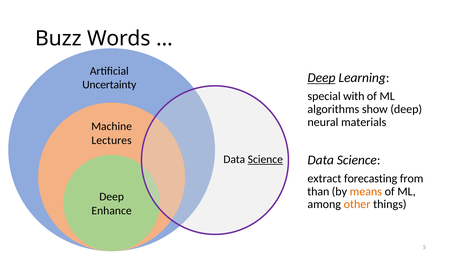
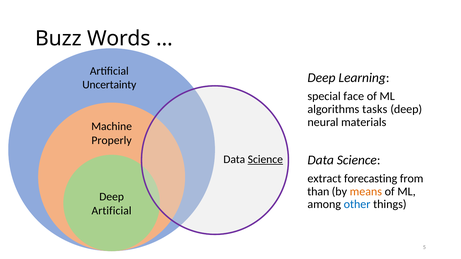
Deep at (321, 78) underline: present -> none
with: with -> face
show: show -> tasks
Lectures: Lectures -> Properly
other colour: orange -> blue
Enhance at (112, 211): Enhance -> Artificial
